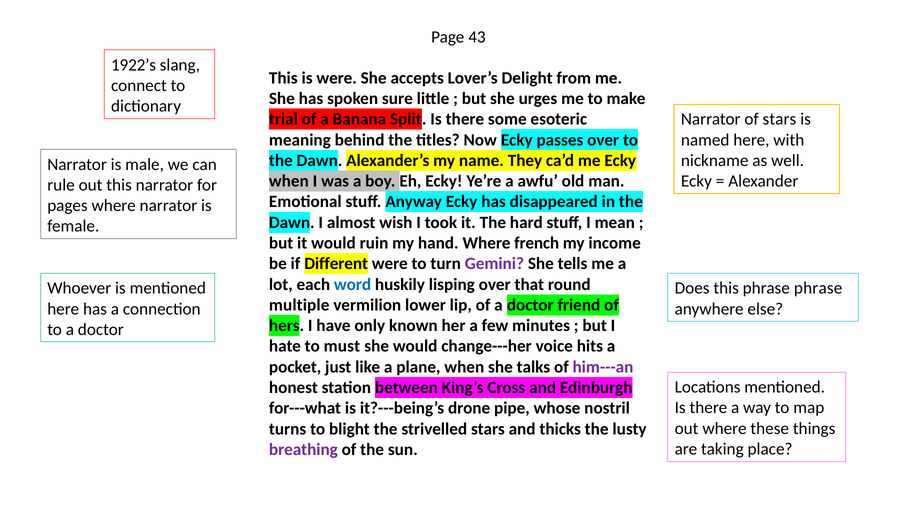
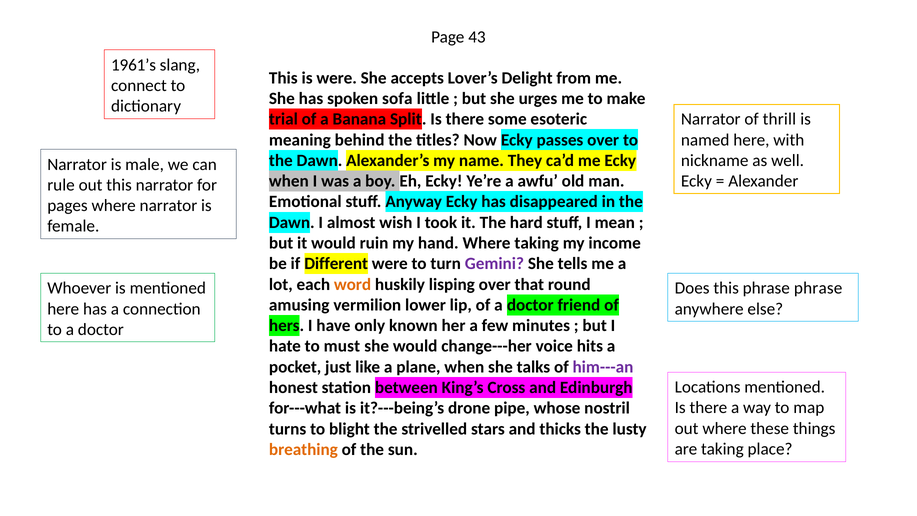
1922’s: 1922’s -> 1961’s
sure: sure -> sofa
of stars: stars -> thrill
Where french: french -> taking
word colour: blue -> orange
multiple: multiple -> amusing
breathing colour: purple -> orange
